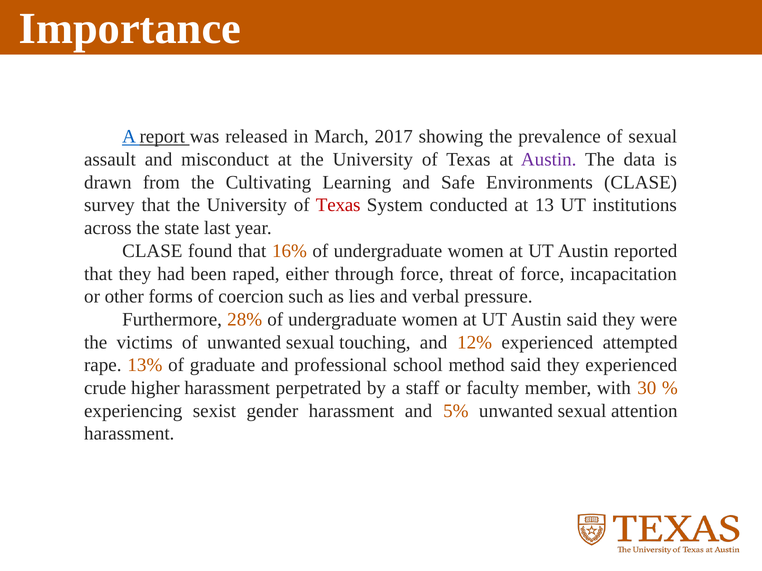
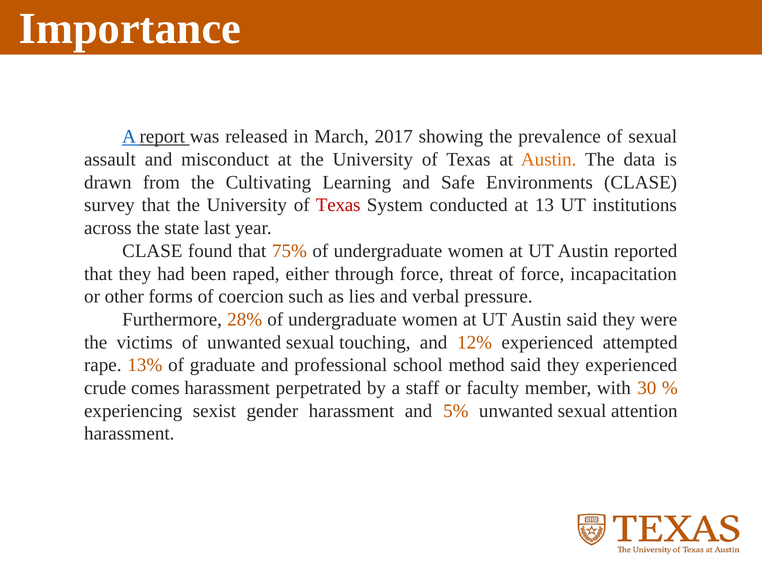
Austin at (549, 160) colour: purple -> orange
16%: 16% -> 75%
higher: higher -> comes
